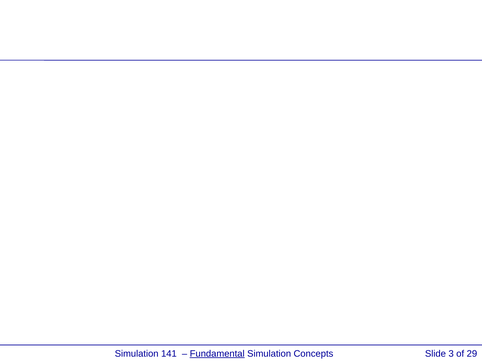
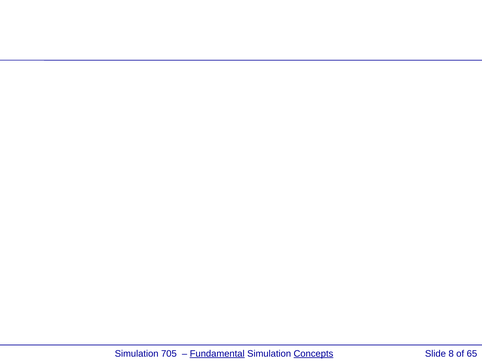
141: 141 -> 705
Concepts underline: none -> present
3: 3 -> 8
29: 29 -> 65
